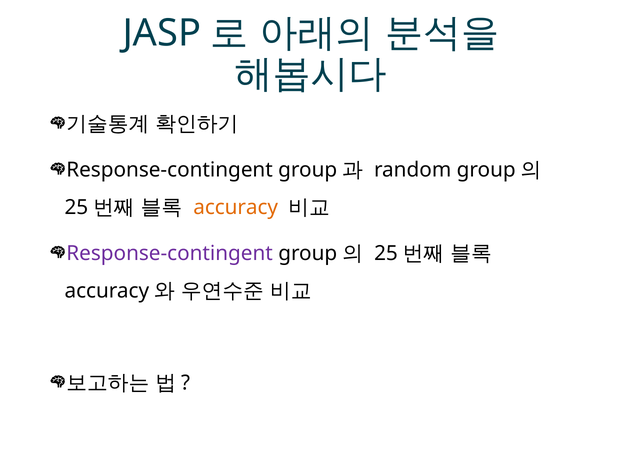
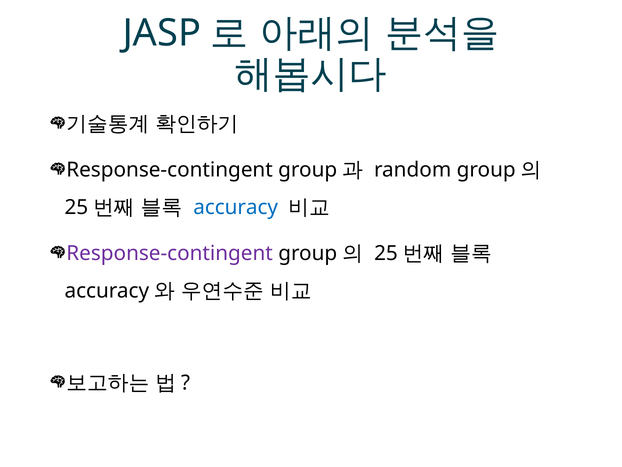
accuracy at (236, 207) colour: orange -> blue
